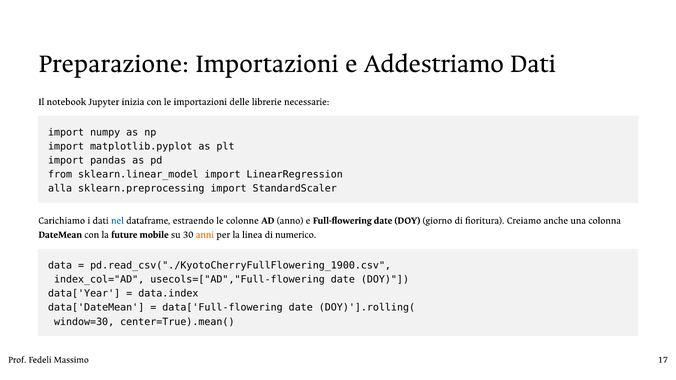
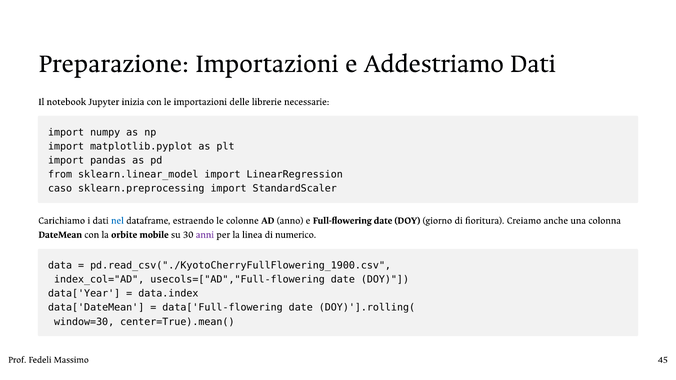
alla: alla -> caso
future: future -> orbite
anni colour: orange -> purple
17: 17 -> 45
